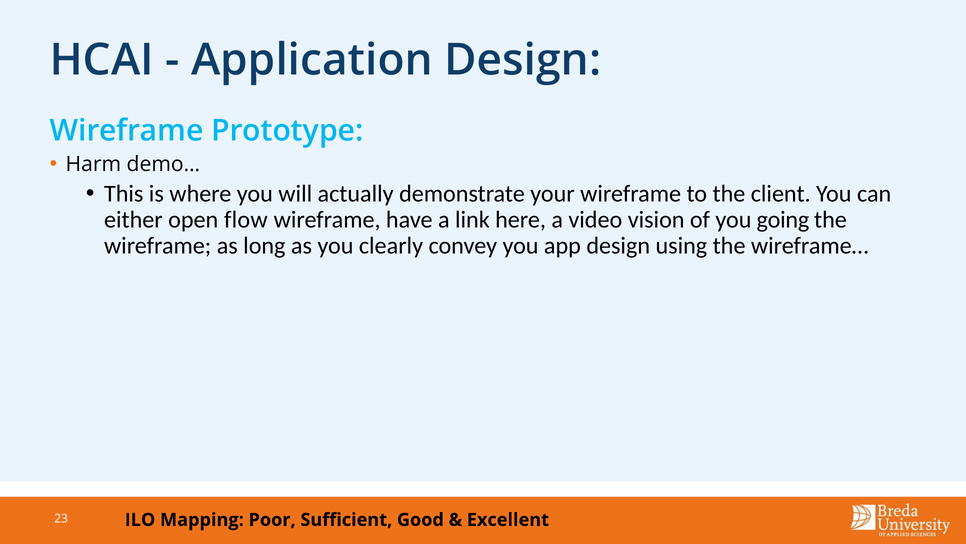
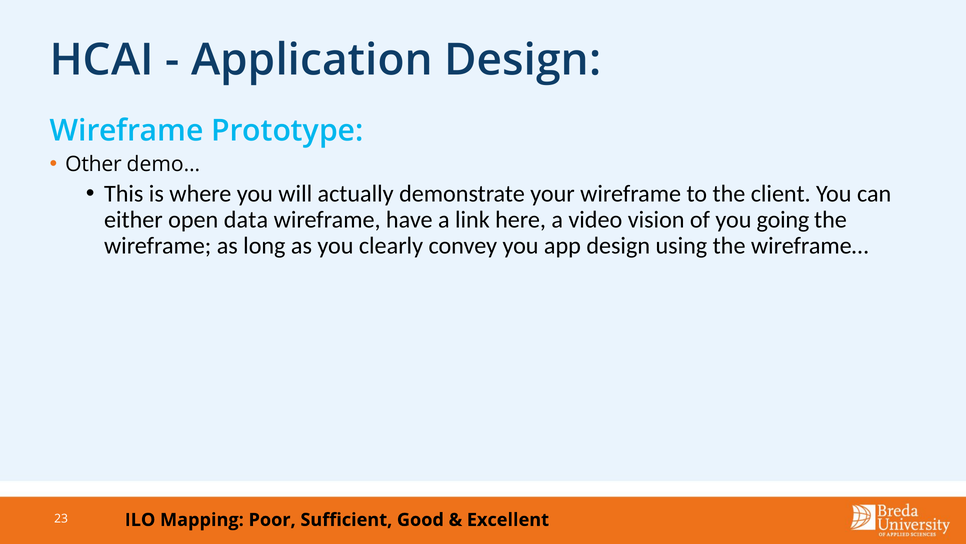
Harm: Harm -> Other
flow: flow -> data
